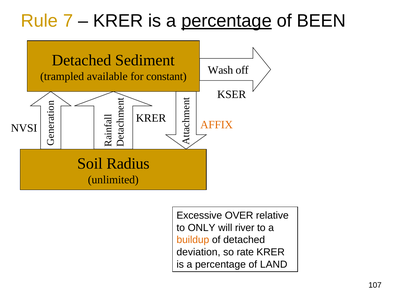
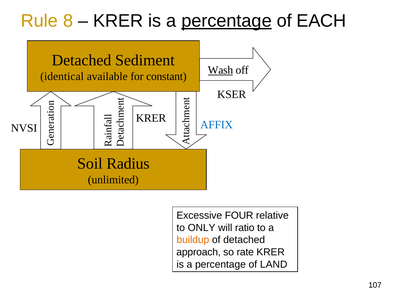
7: 7 -> 8
BEEN: BEEN -> EACH
Wash underline: none -> present
trampled: trampled -> identical
AFFIX colour: orange -> blue
OVER: OVER -> FOUR
river: river -> ratio
deviation: deviation -> approach
